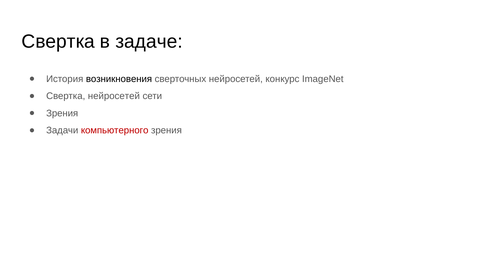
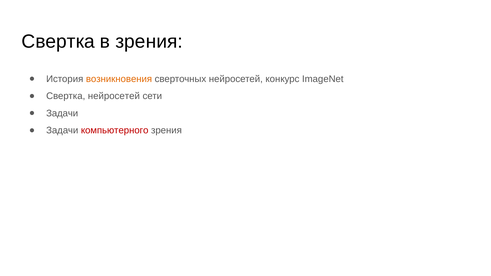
в задаче: задаче -> зрения
возникновения colour: black -> orange
Зрения at (62, 113): Зрения -> Задачи
